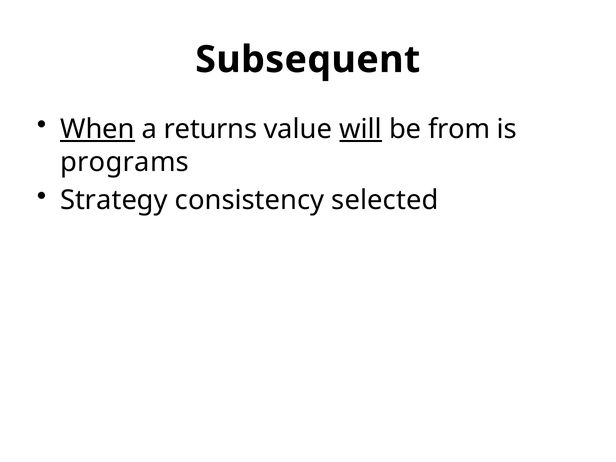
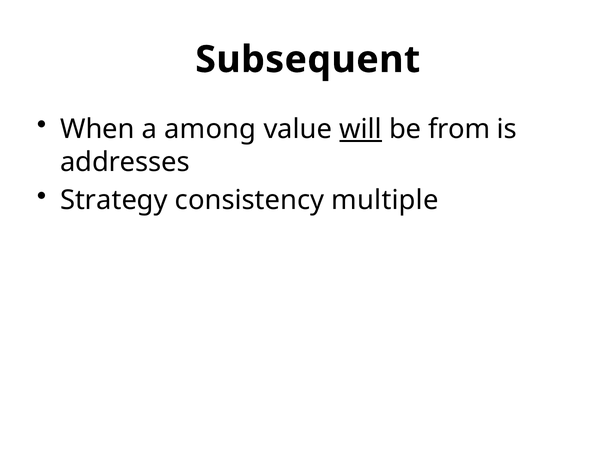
When underline: present -> none
returns: returns -> among
programs: programs -> addresses
selected: selected -> multiple
